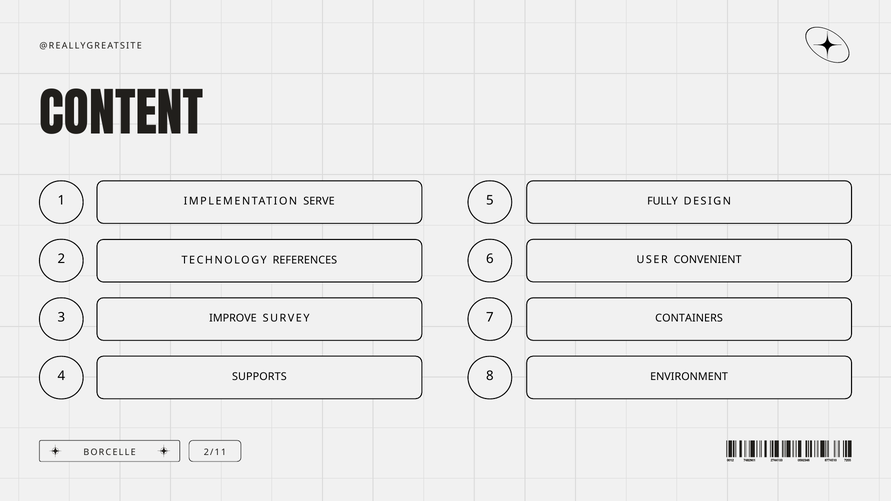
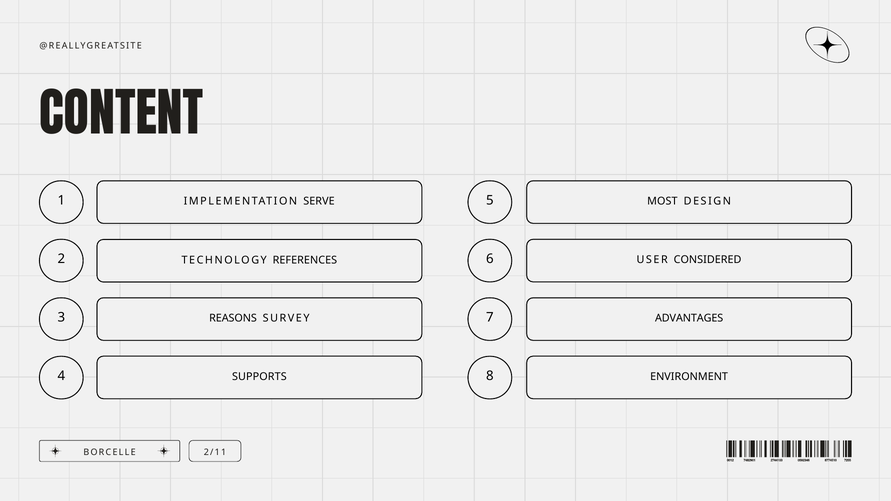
FULLY: FULLY -> MOST
CONVENIENT: CONVENIENT -> CONSIDERED
CONTAINERS: CONTAINERS -> ADVANTAGES
IMPROVE: IMPROVE -> REASONS
